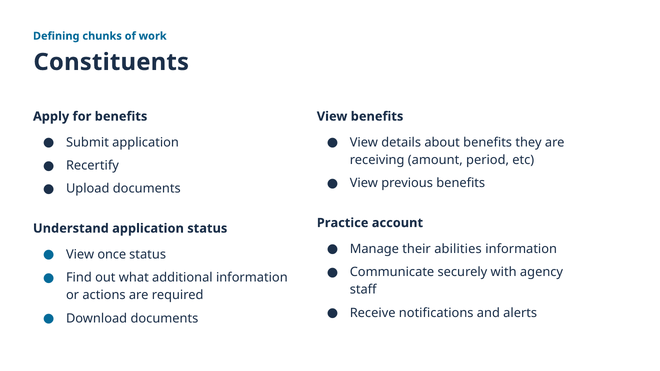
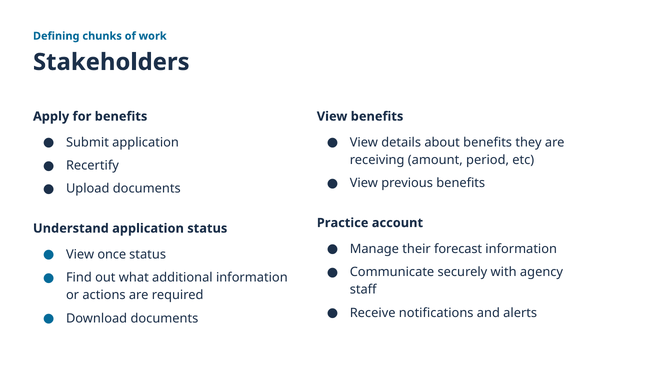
Constituents: Constituents -> Stakeholders
abilities: abilities -> forecast
